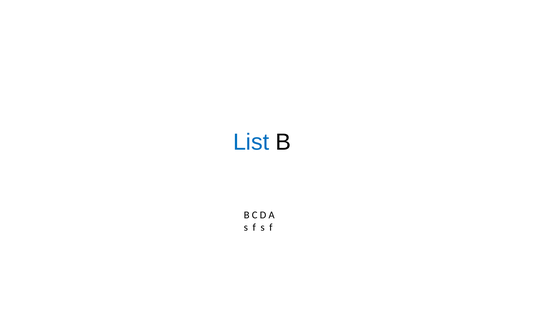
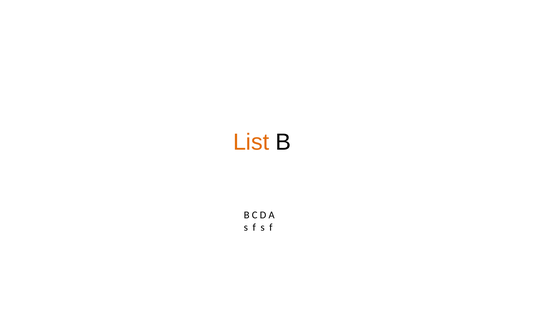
List colour: blue -> orange
